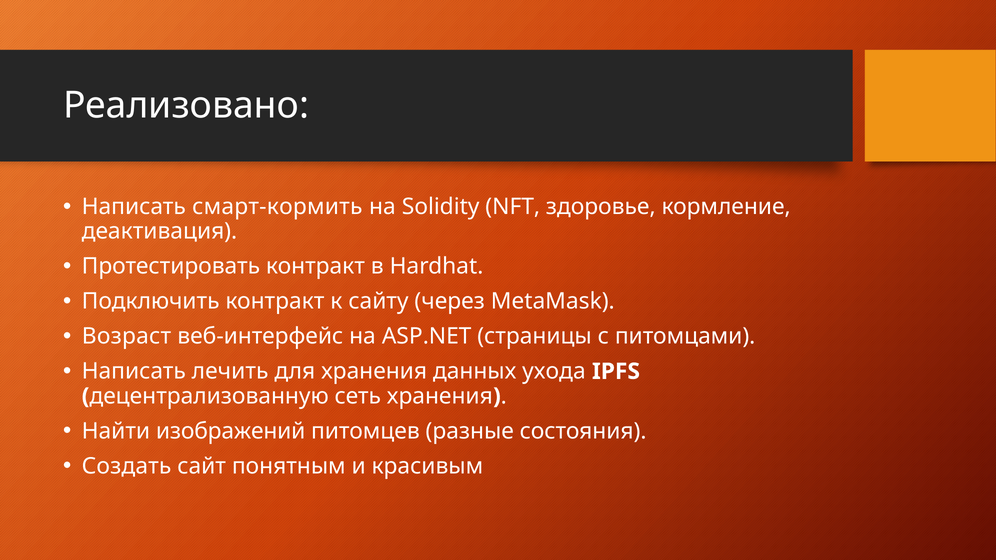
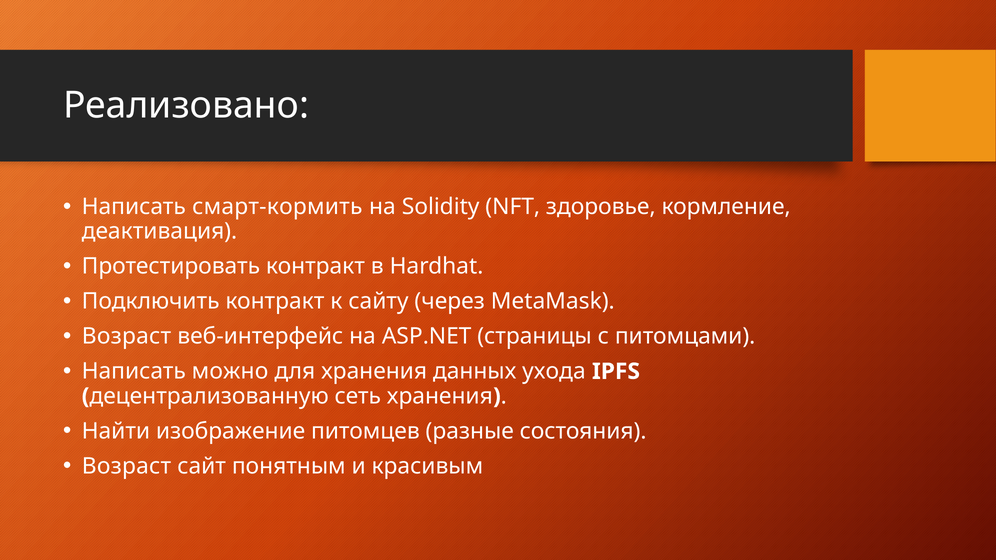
лечить: лечить -> можно
изображений: изображений -> изображение
Создать at (127, 466): Создать -> Возраст
